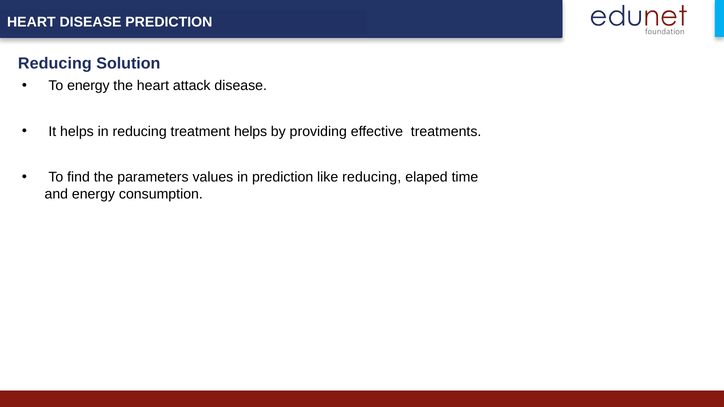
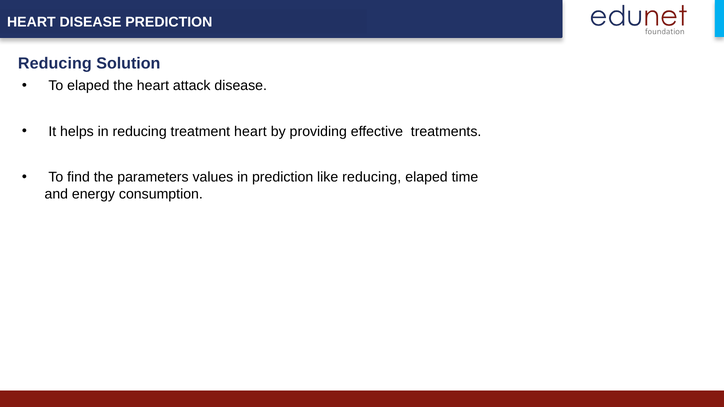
To energy: energy -> elaped
treatment helps: helps -> heart
